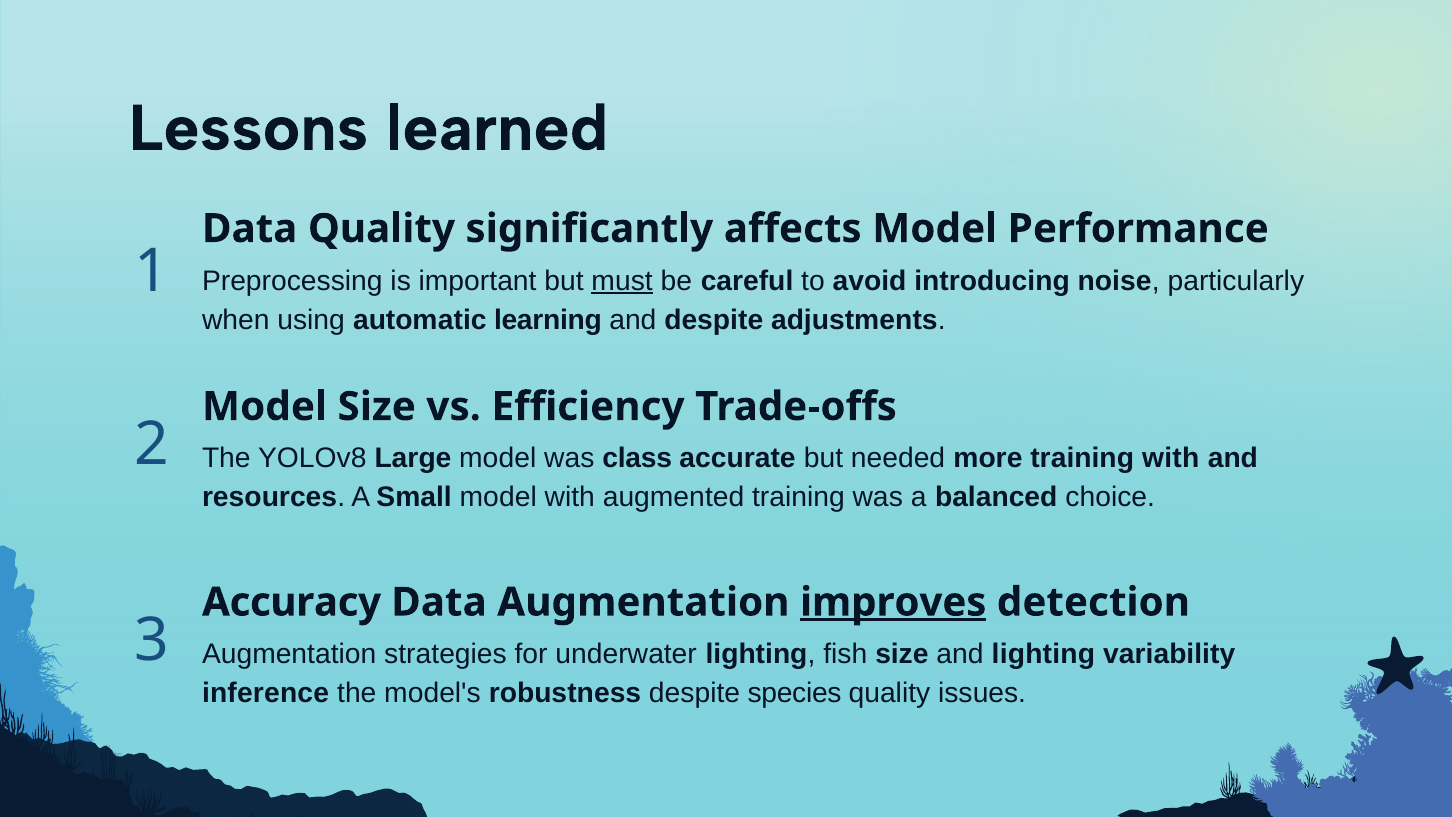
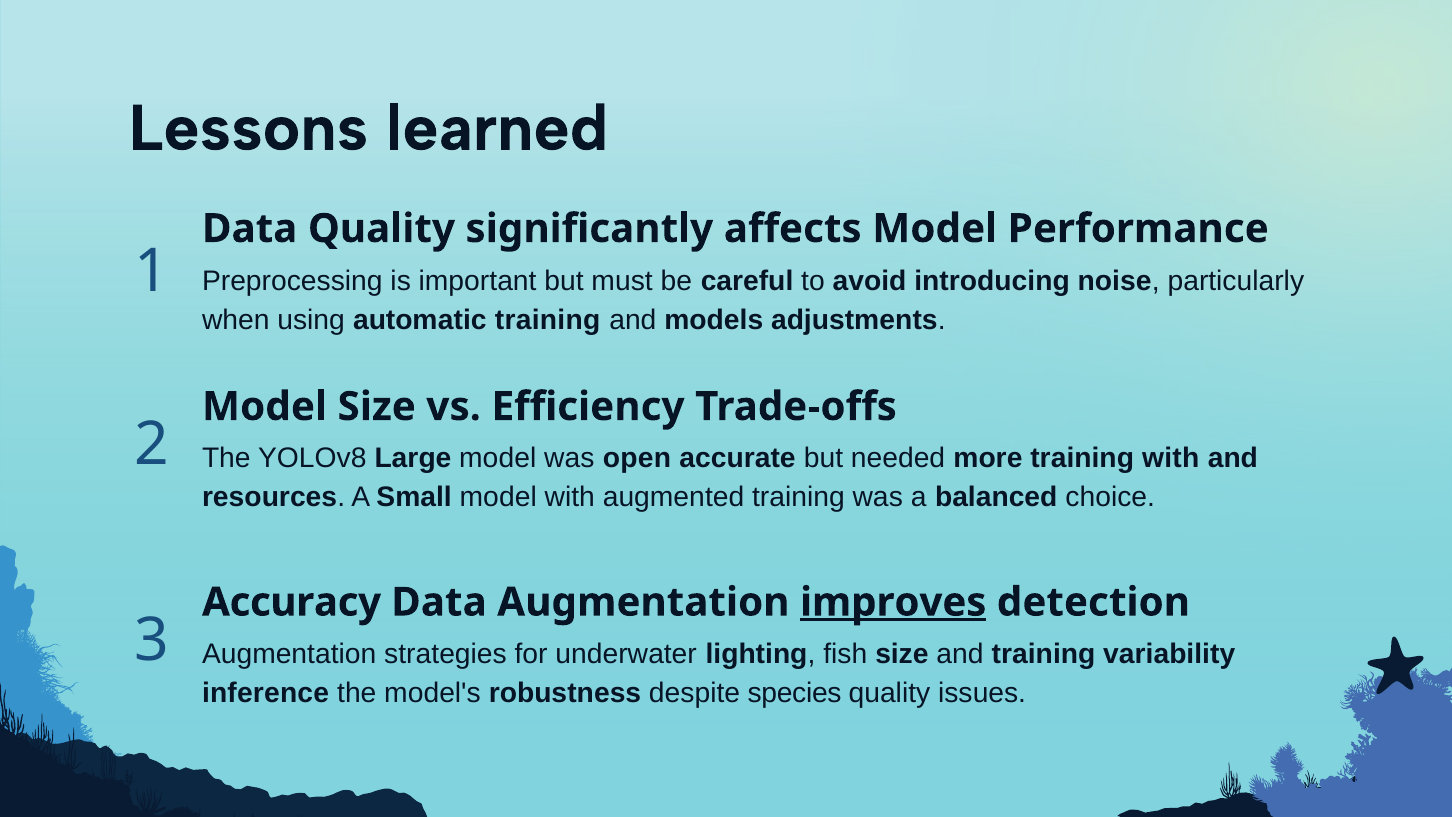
must underline: present -> none
automatic learning: learning -> training
and despite: despite -> models
class: class -> open
and lighting: lighting -> training
